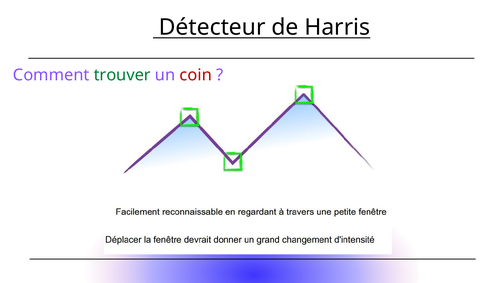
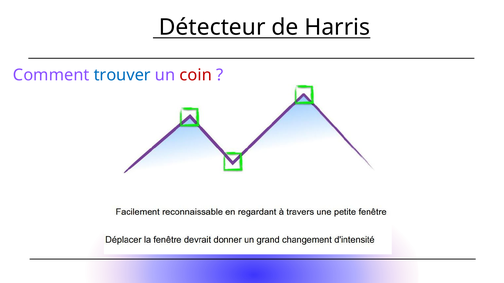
trouver colour: green -> blue
